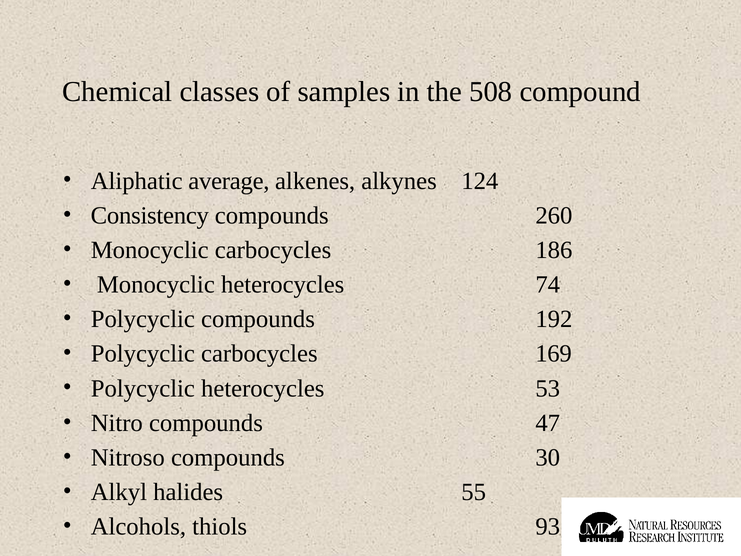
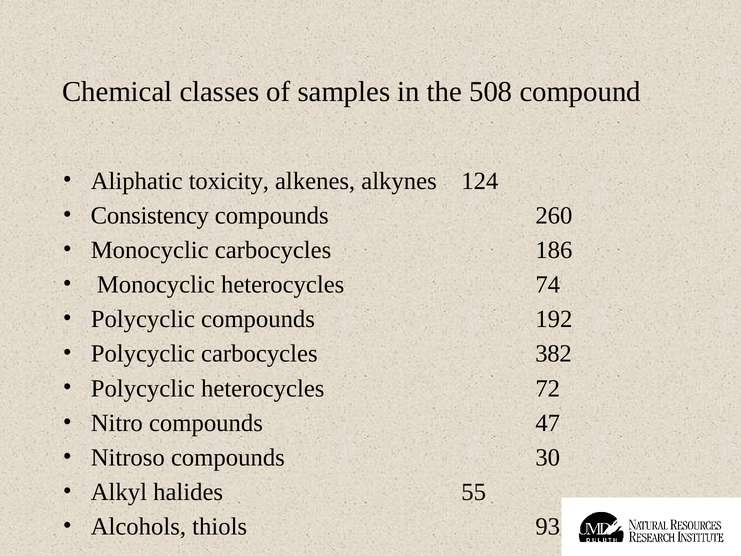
average: average -> toxicity
169: 169 -> 382
53: 53 -> 72
